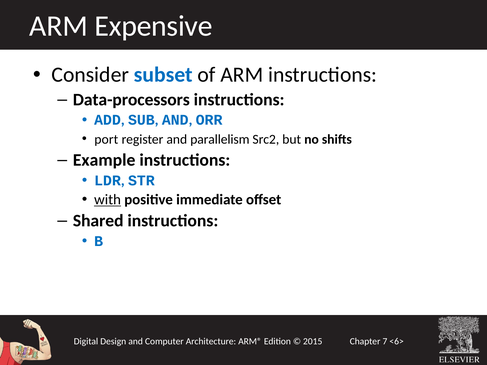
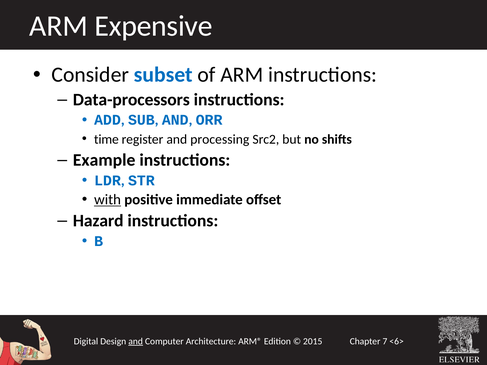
port: port -> time
parallelism: parallelism -> processing
Shared: Shared -> Hazard
and at (136, 342) underline: none -> present
